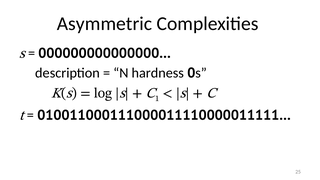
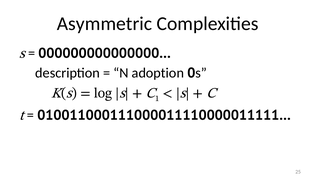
hardness: hardness -> adoption
